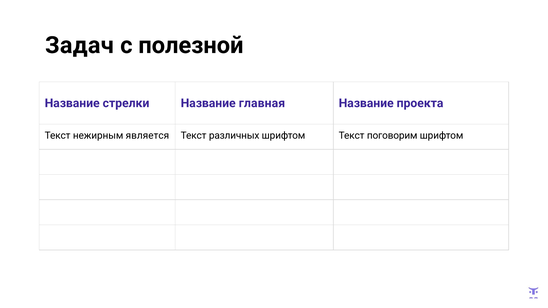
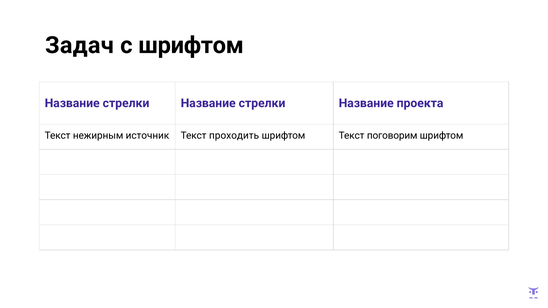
с полезной: полезной -> шрифтом
главная at (262, 103): главная -> стрелки
является: является -> источник
различных: различных -> проходить
